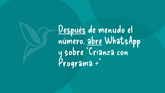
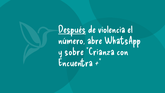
menudo: menudo -> violencia
abre underline: present -> none
Programa: Programa -> Encuentra
